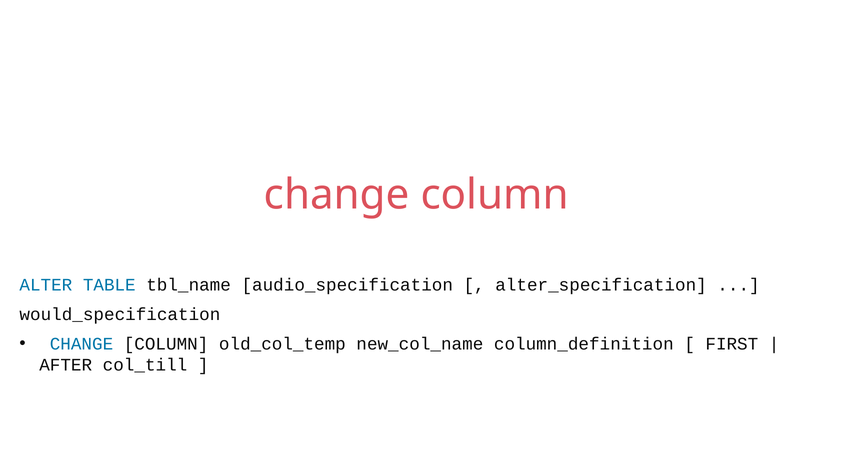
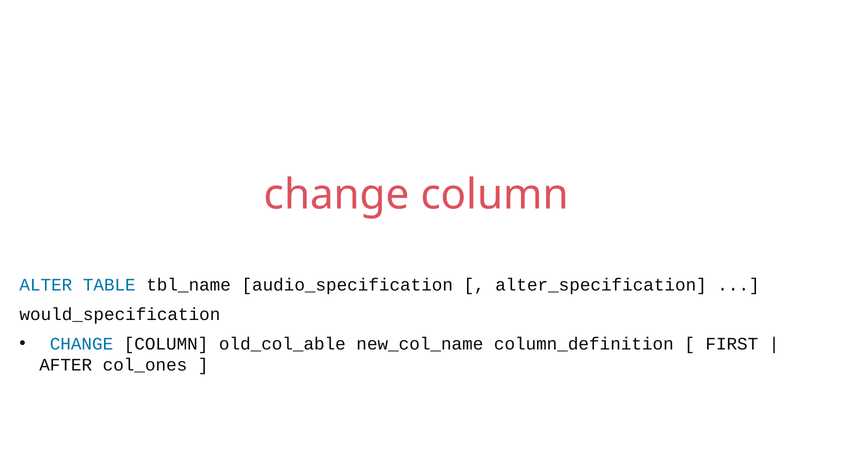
old_col_temp: old_col_temp -> old_col_able
col_till: col_till -> col_ones
